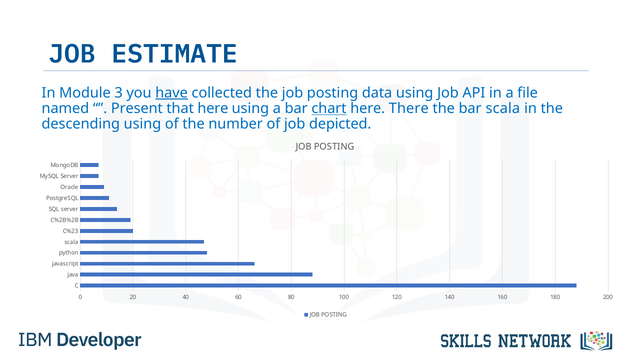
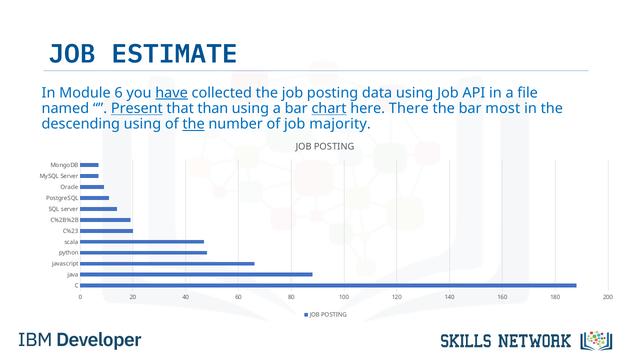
3: 3 -> 6
Present underline: none -> present
that here: here -> than
bar scala: scala -> most
the at (194, 124) underline: none -> present
depicted: depicted -> majority
